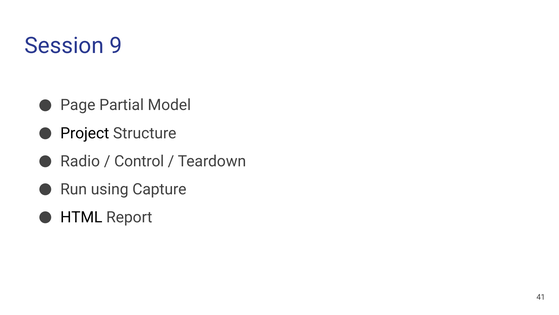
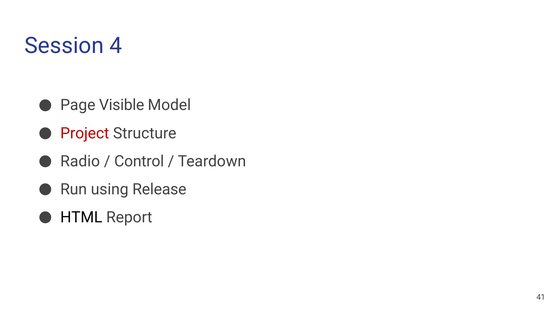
9: 9 -> 4
Partial: Partial -> Visible
Project colour: black -> red
Capture: Capture -> Release
